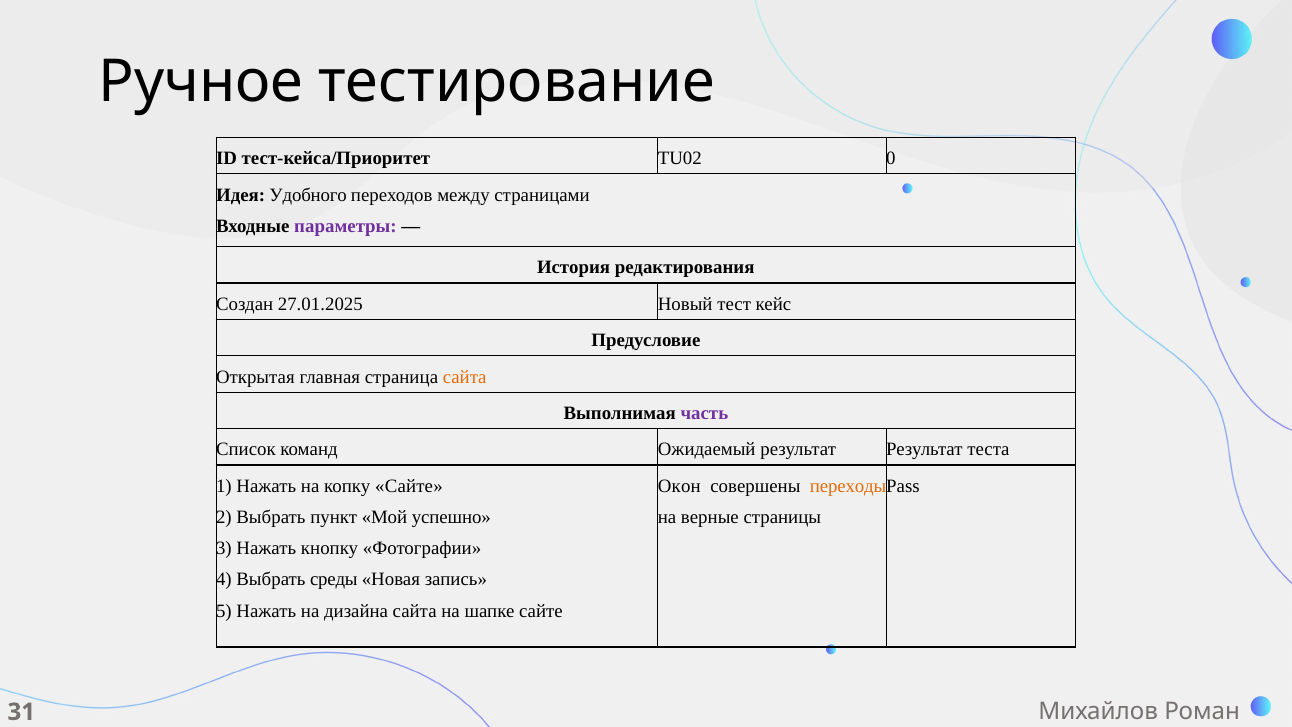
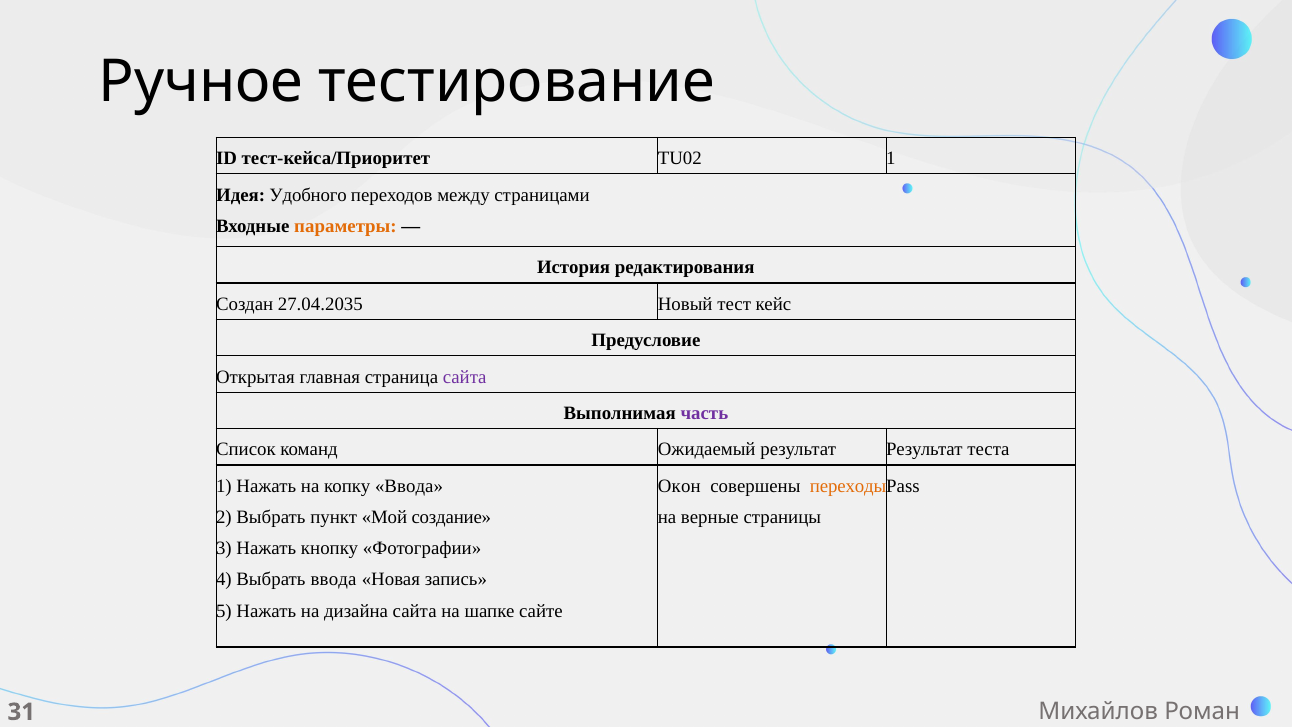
TU02 0: 0 -> 1
параметры colour: purple -> orange
27.01.2025: 27.01.2025 -> 27.04.2035
сайта at (465, 377) colour: orange -> purple
копку Сайте: Сайте -> Ввода
успешно: успешно -> создание
Выбрать среды: среды -> ввода
